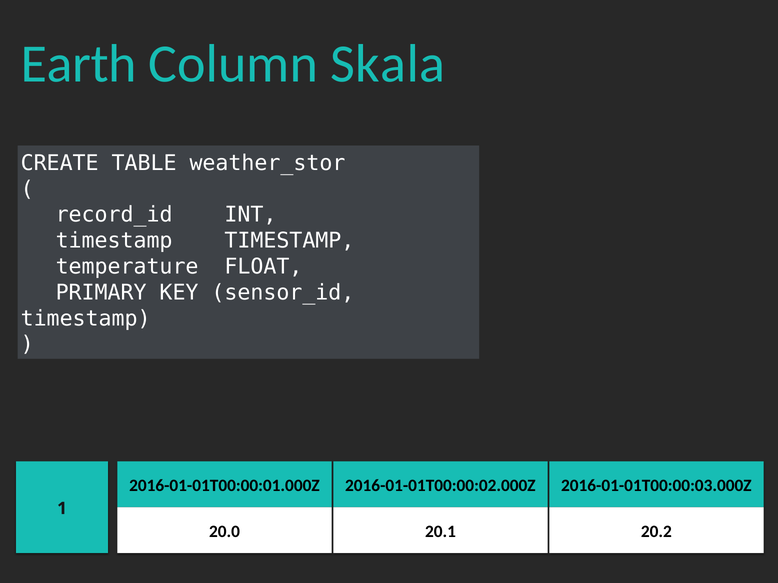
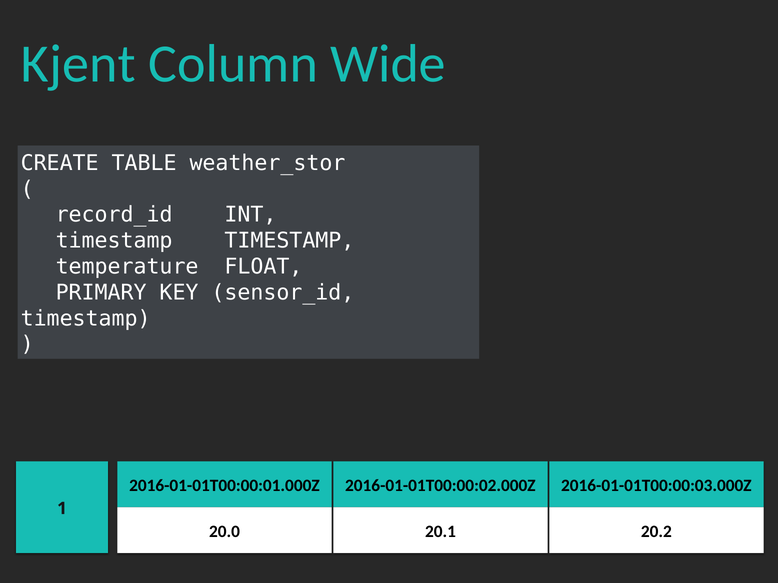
Earth: Earth -> Kjent
Skala: Skala -> Wide
